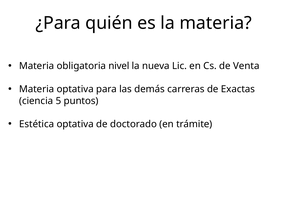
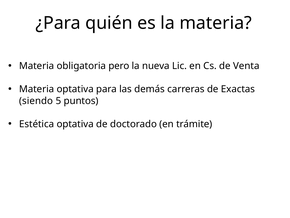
nivel: nivel -> pero
ciencia: ciencia -> siendo
